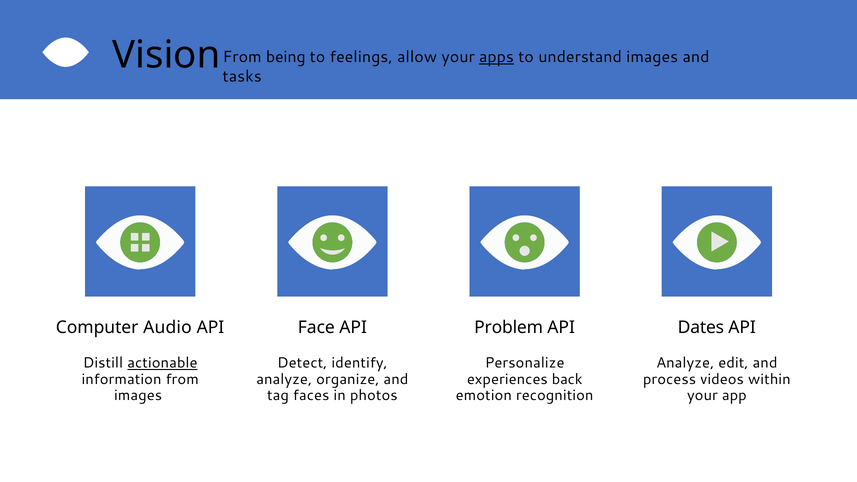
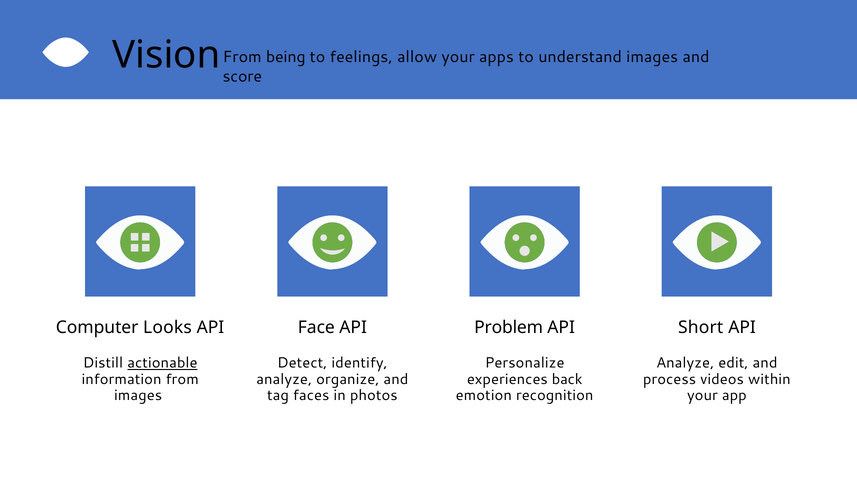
apps underline: present -> none
tasks: tasks -> score
Audio: Audio -> Looks
Dates: Dates -> Short
